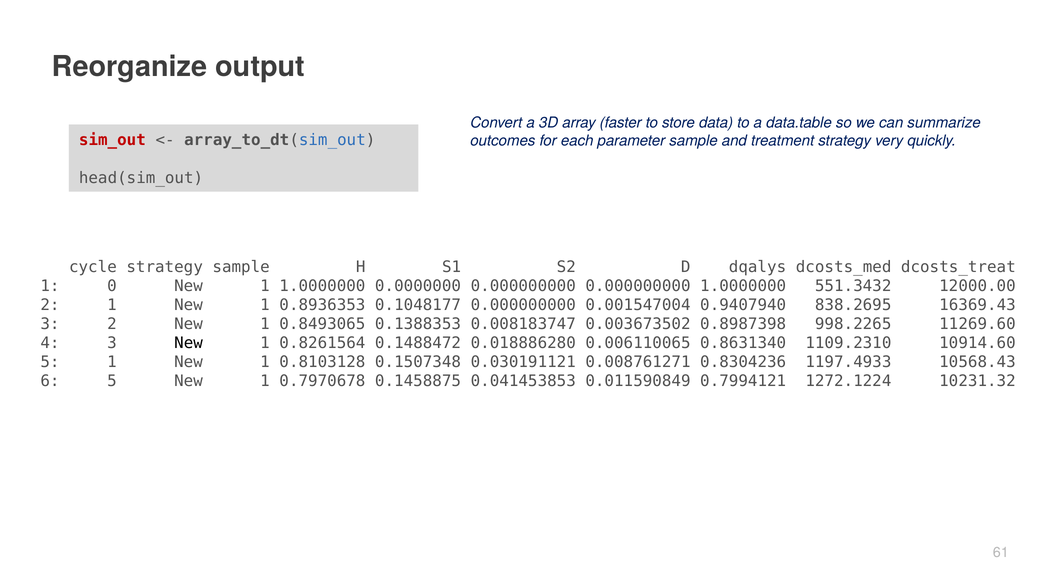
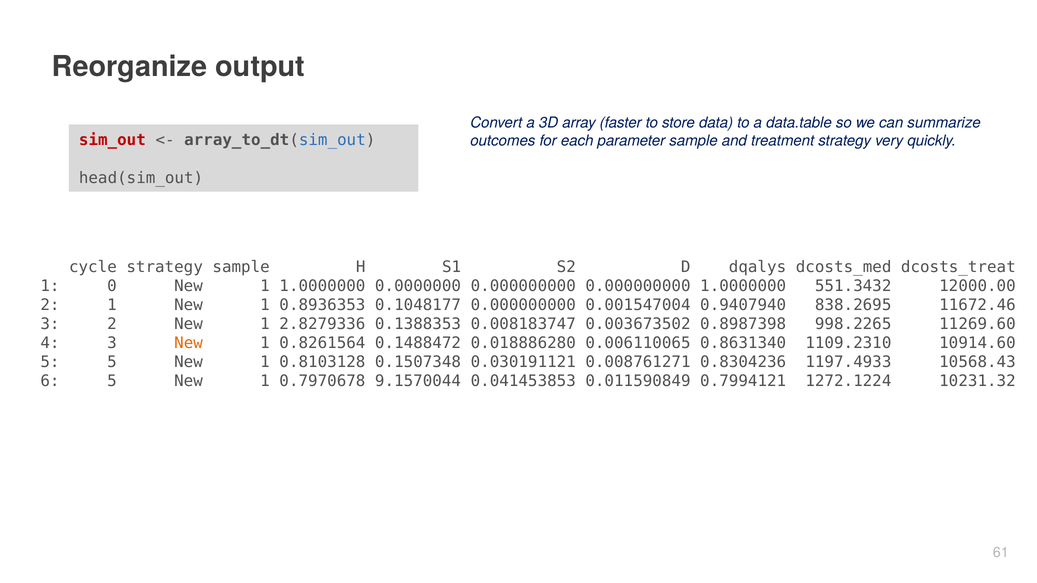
16369.43: 16369.43 -> 11672.46
0.8493065: 0.8493065 -> 2.8279336
New at (189, 343) colour: black -> orange
5 1: 1 -> 5
0.1458875: 0.1458875 -> 9.1570044
